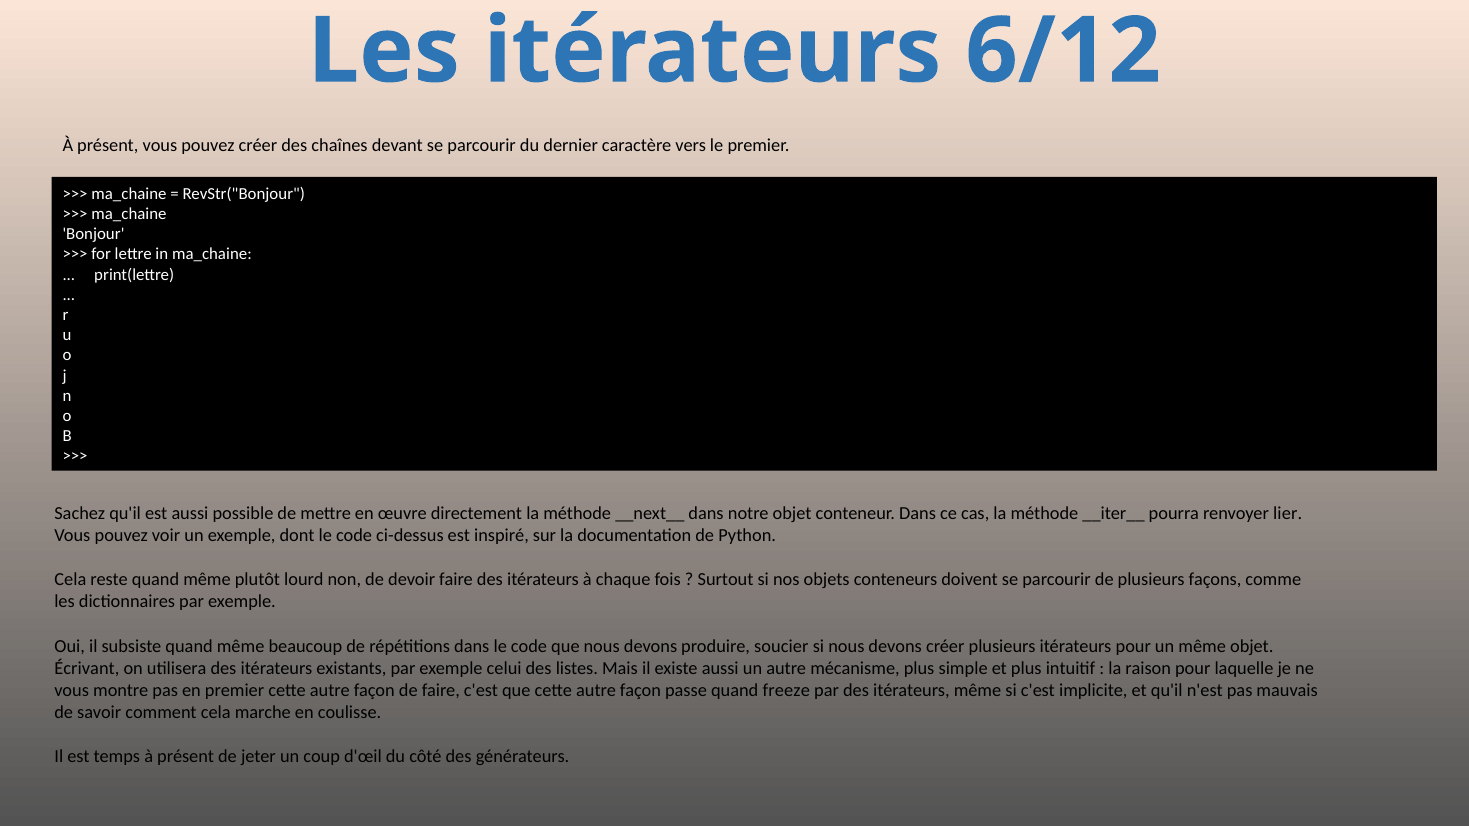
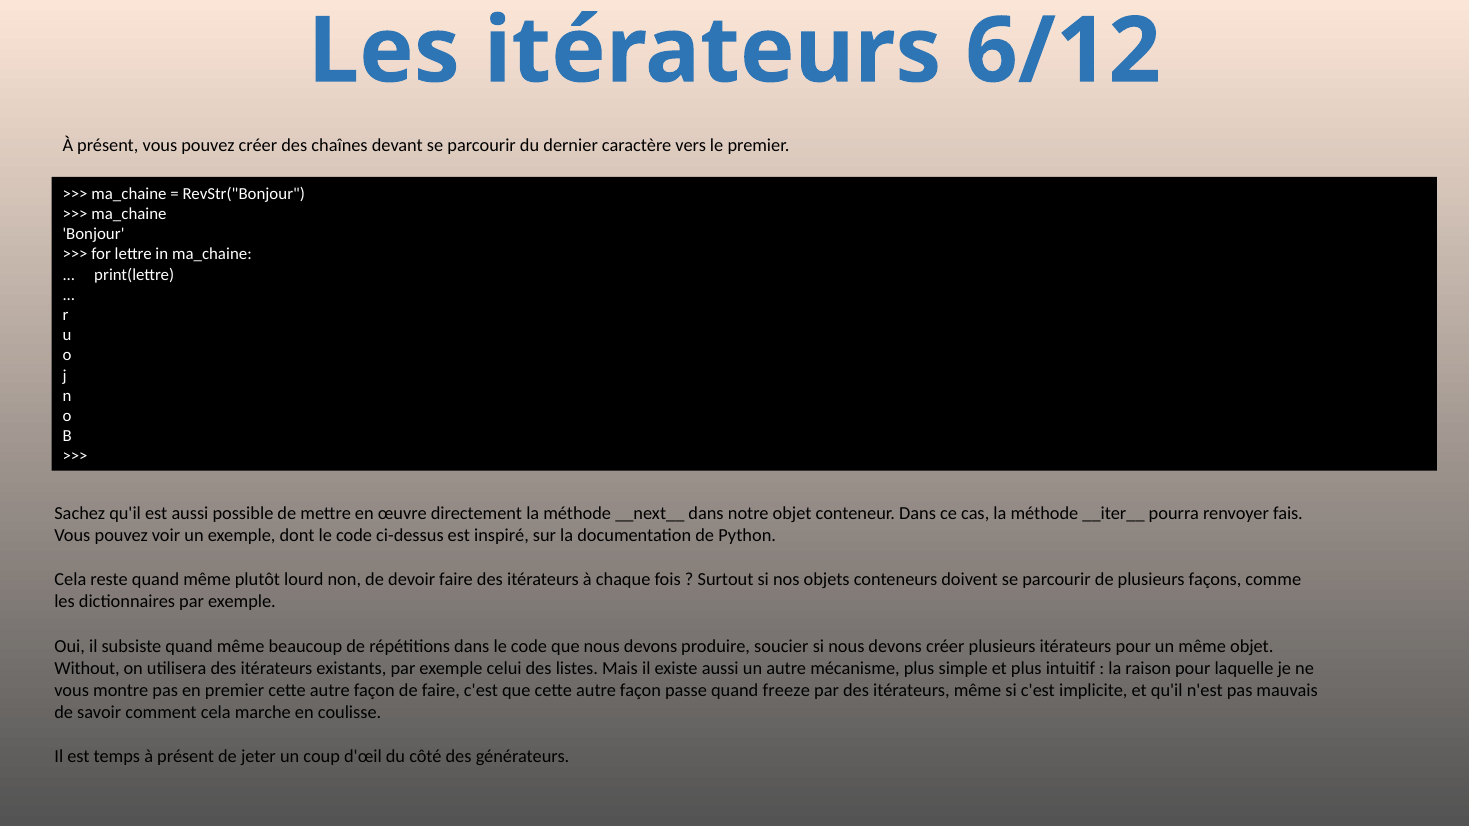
lier: lier -> fais
Écrivant: Écrivant -> Without
